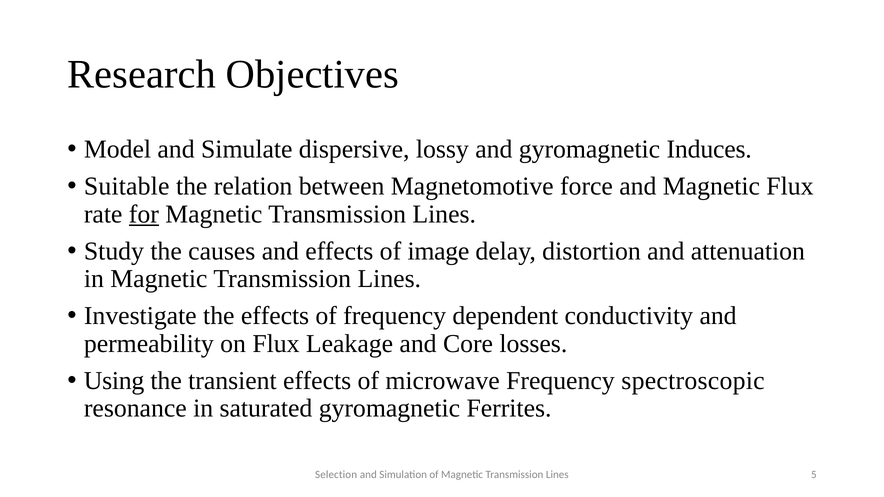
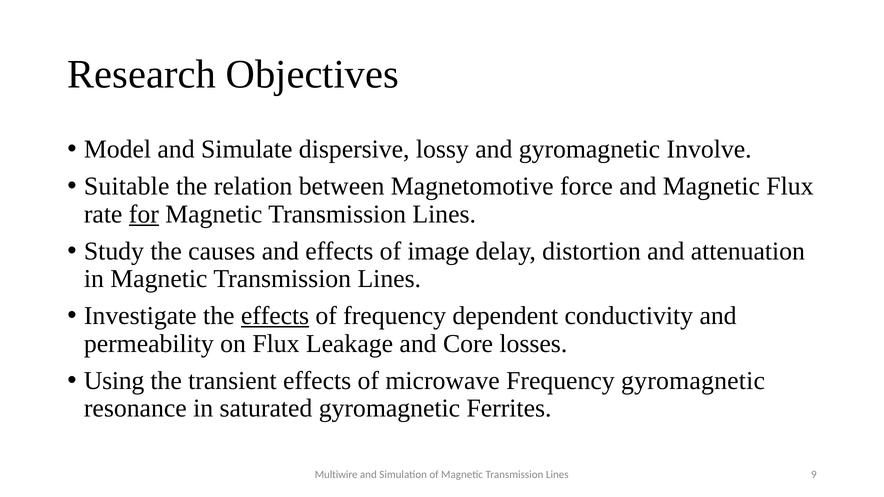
Induces: Induces -> Involve
effects at (275, 316) underline: none -> present
Frequency spectroscopic: spectroscopic -> gyromagnetic
Selection: Selection -> Multiwire
5: 5 -> 9
